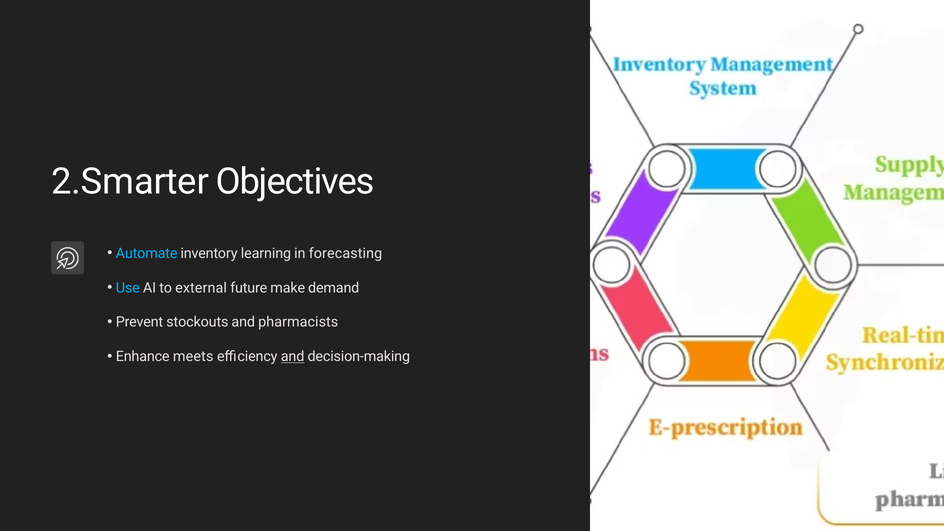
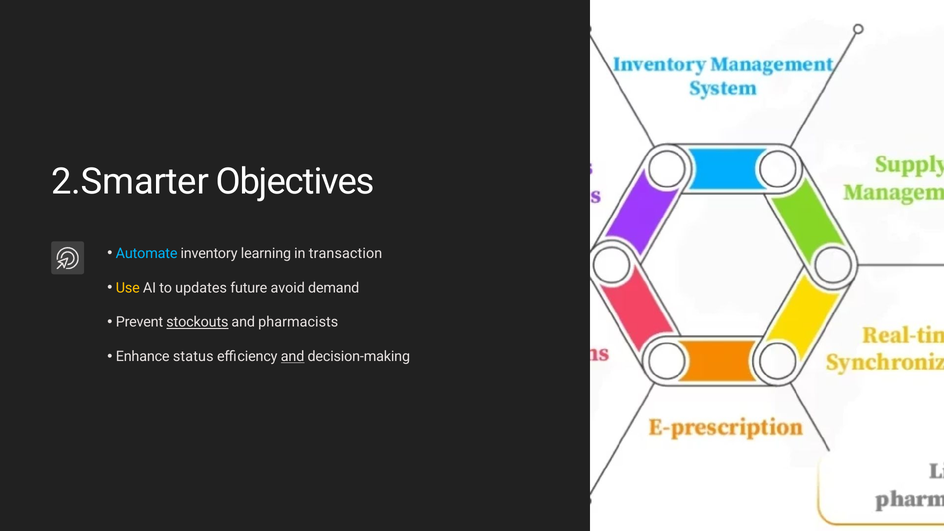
forecasting: forecasting -> transaction
Use colour: light blue -> yellow
external: external -> updates
make: make -> avoid
stockouts underline: none -> present
meets: meets -> status
